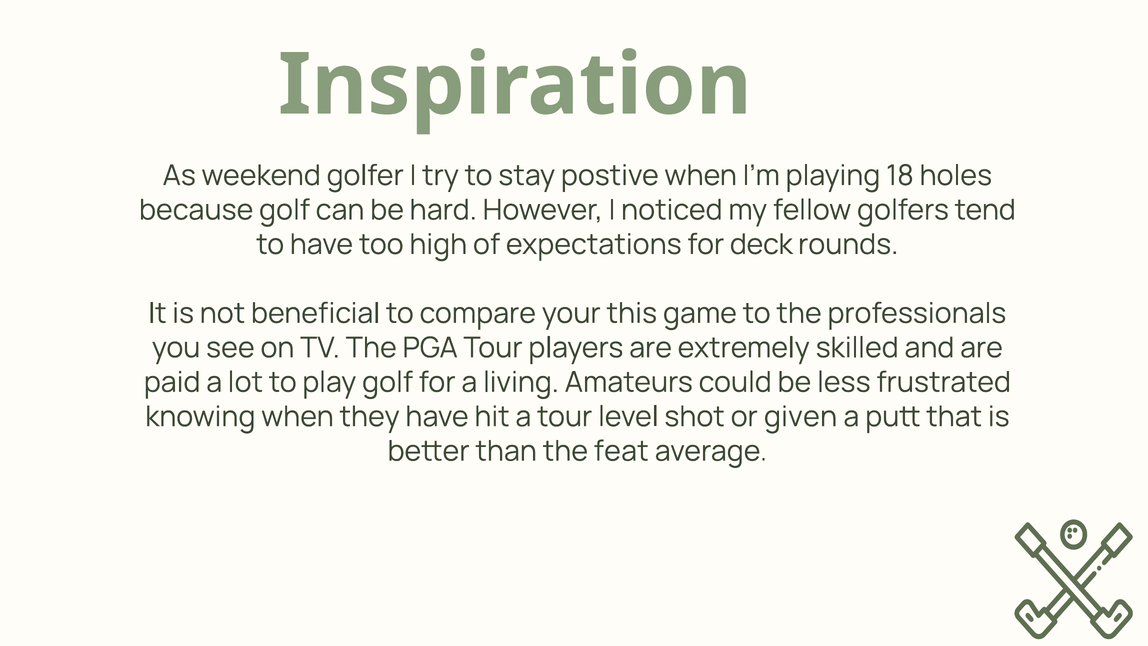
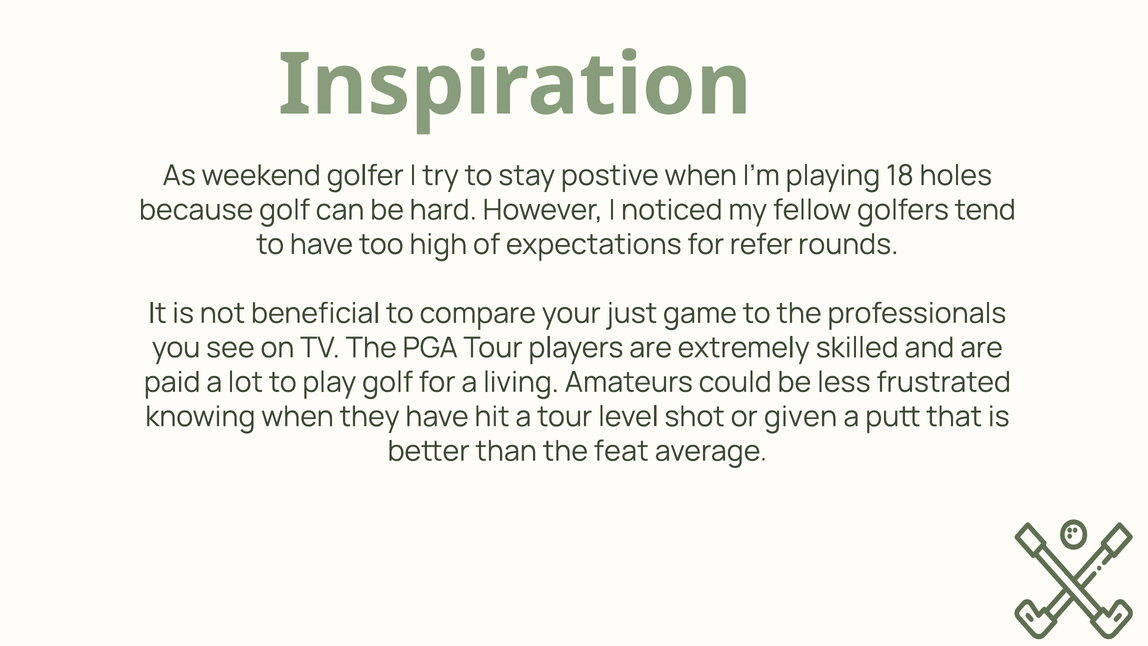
deck: deck -> refer
this: this -> just
